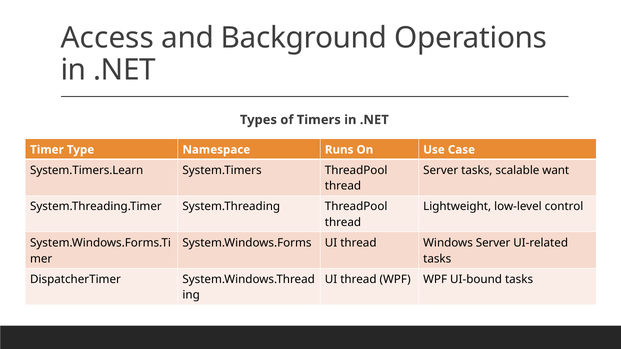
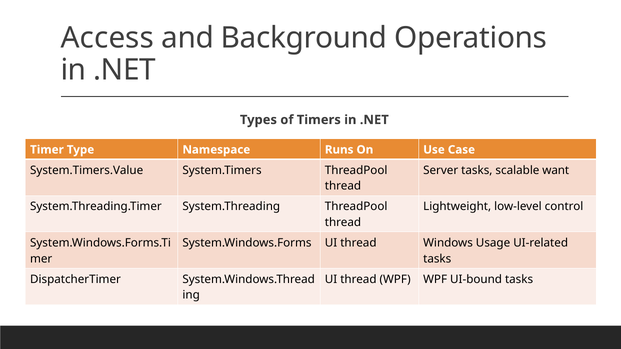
System.Timers.Learn: System.Timers.Learn -> System.Timers.Value
Windows Server: Server -> Usage
